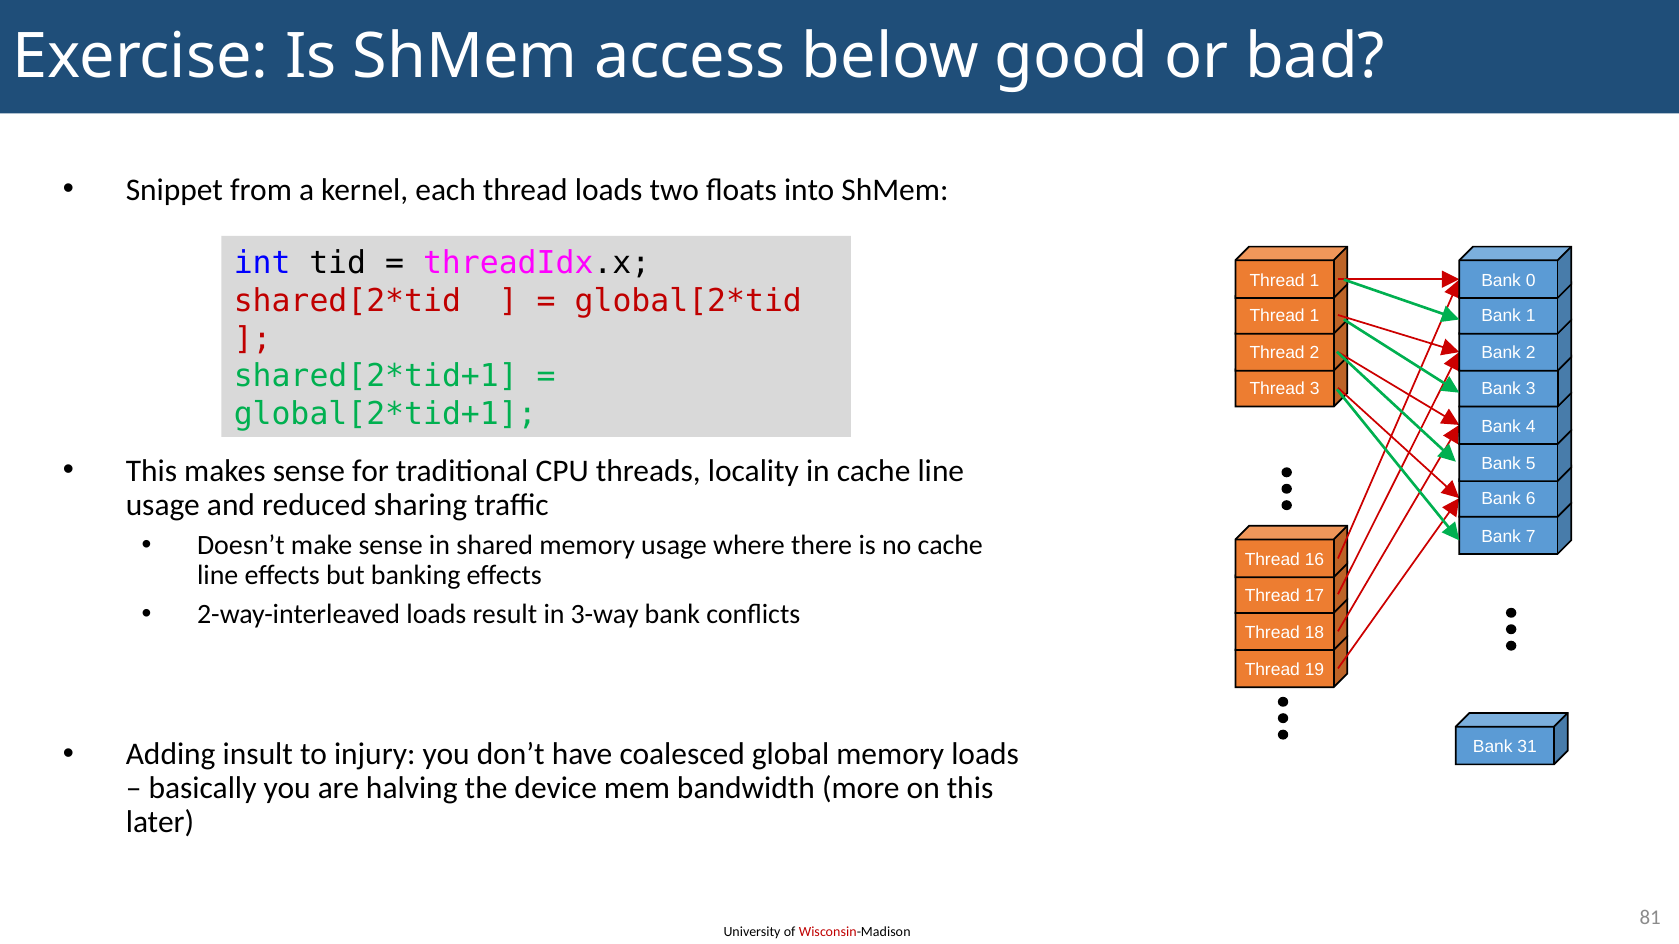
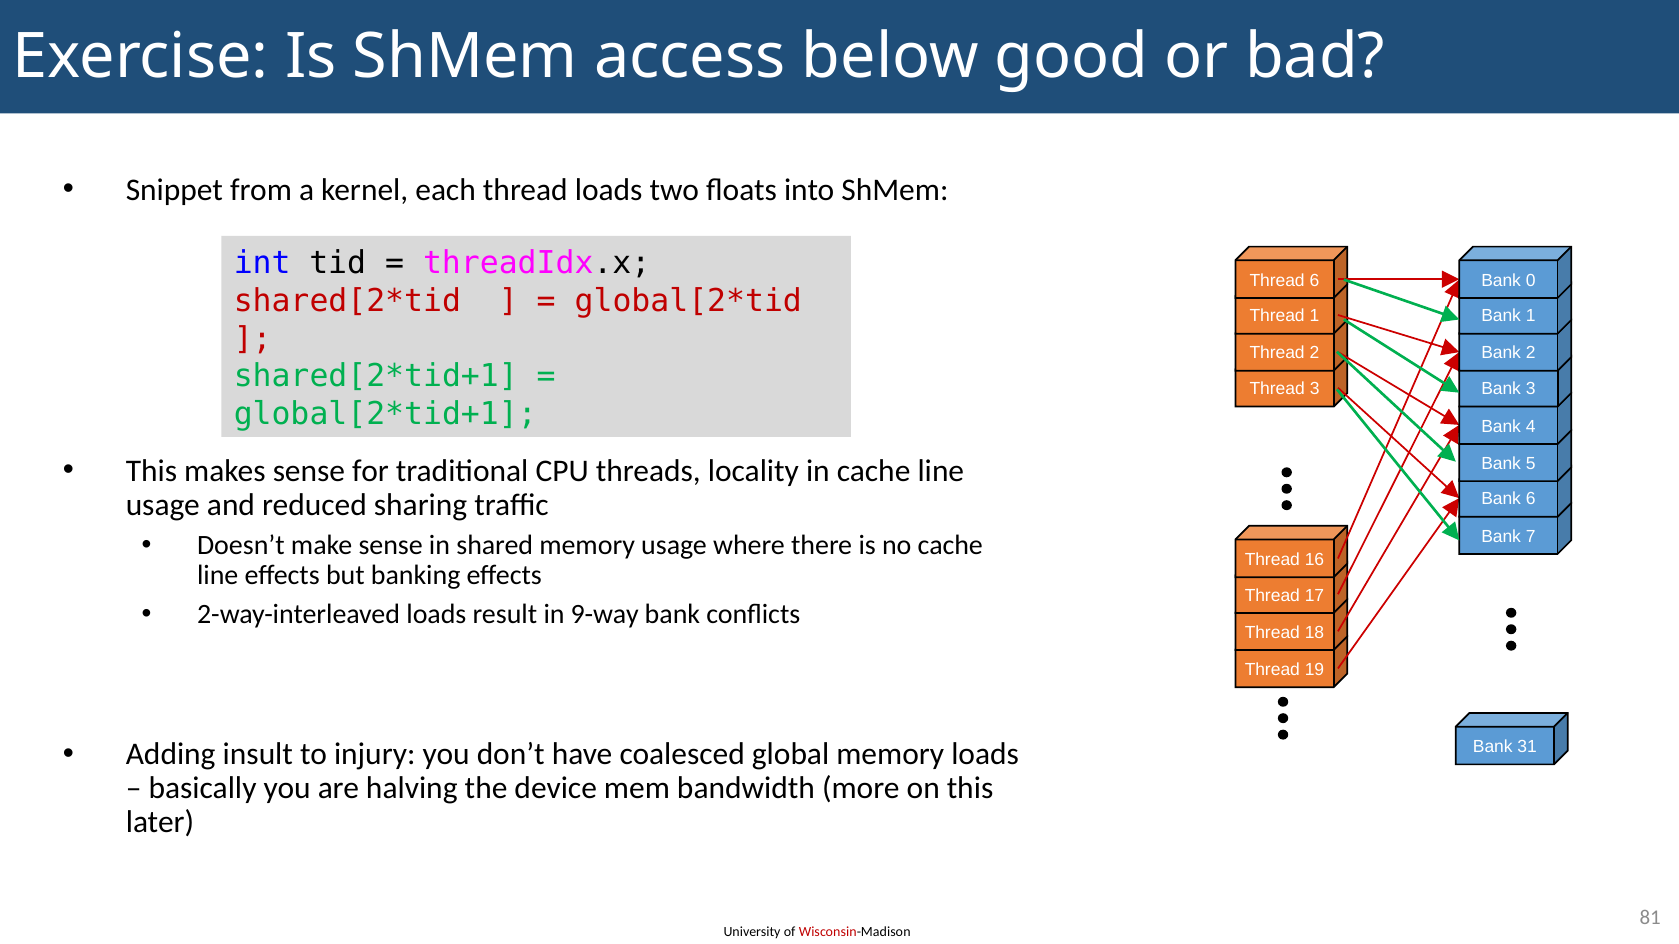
1 at (1315, 280): 1 -> 6
3-way: 3-way -> 9-way
